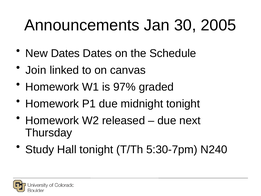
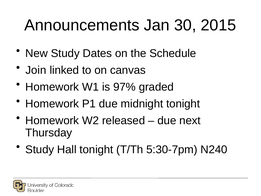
2005: 2005 -> 2015
New Dates: Dates -> Study
